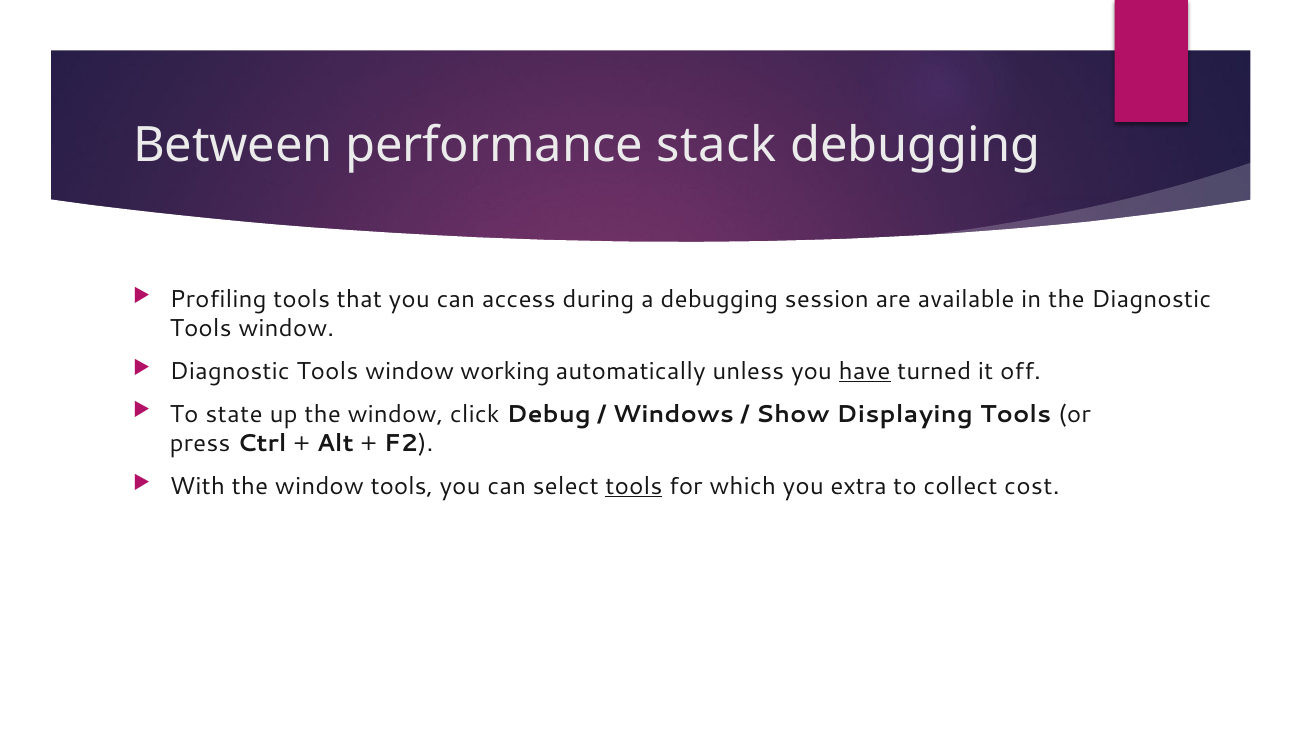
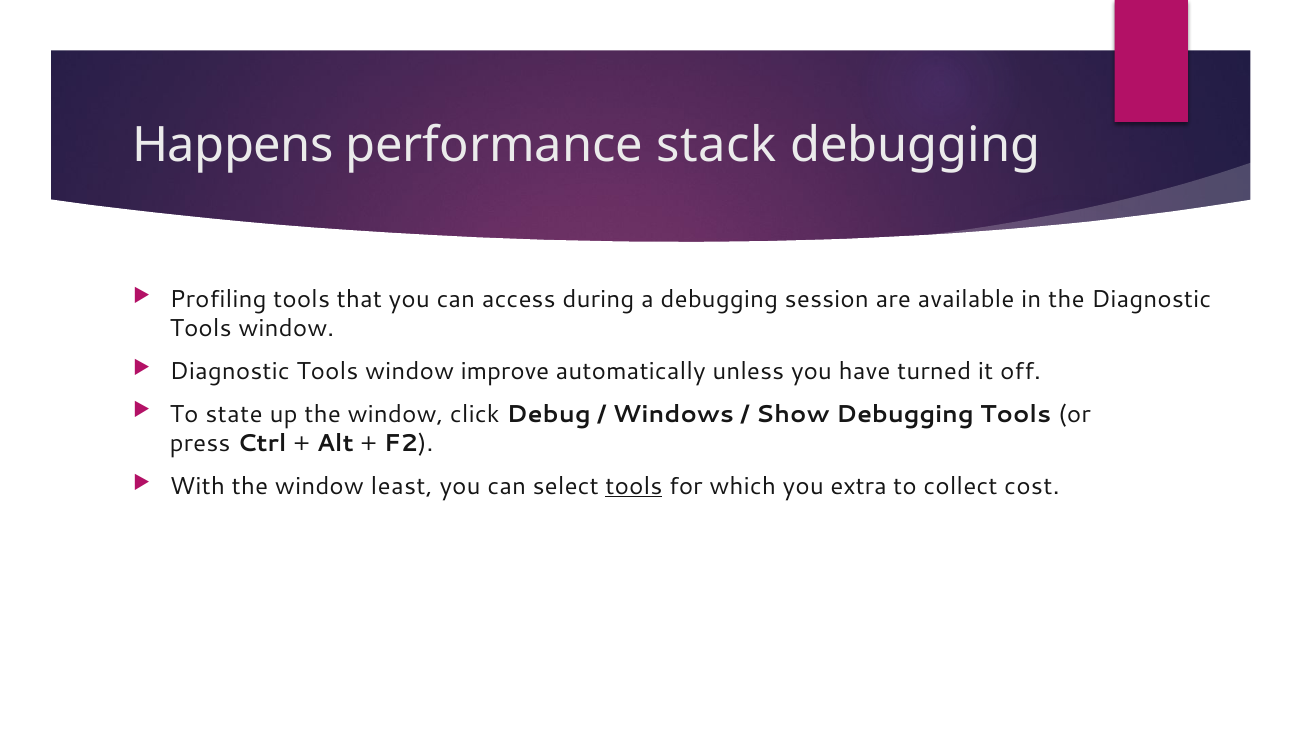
Between: Between -> Happens
working: working -> improve
have underline: present -> none
Show Displaying: Displaying -> Debugging
window tools: tools -> least
